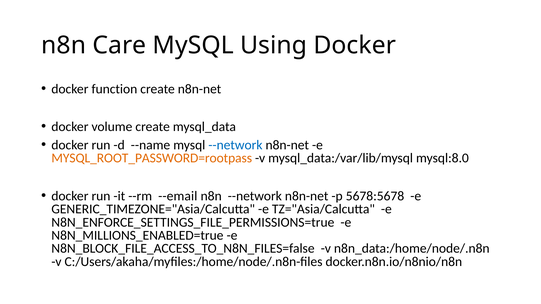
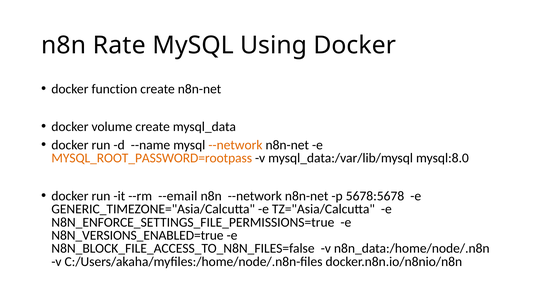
Care: Care -> Rate
--network at (235, 145) colour: blue -> orange
N8N_MILLIONS_ENABLED=true: N8N_MILLIONS_ENABLED=true -> N8N_VERSIONS_ENABLED=true
